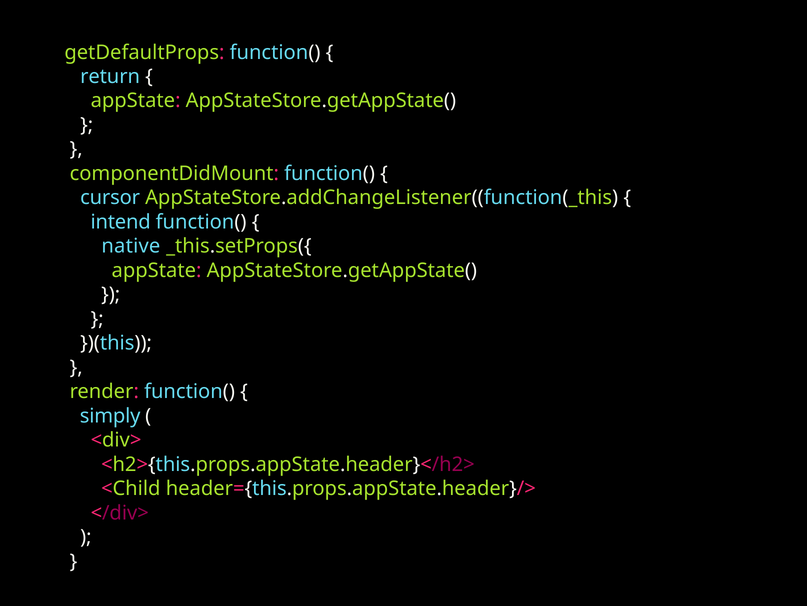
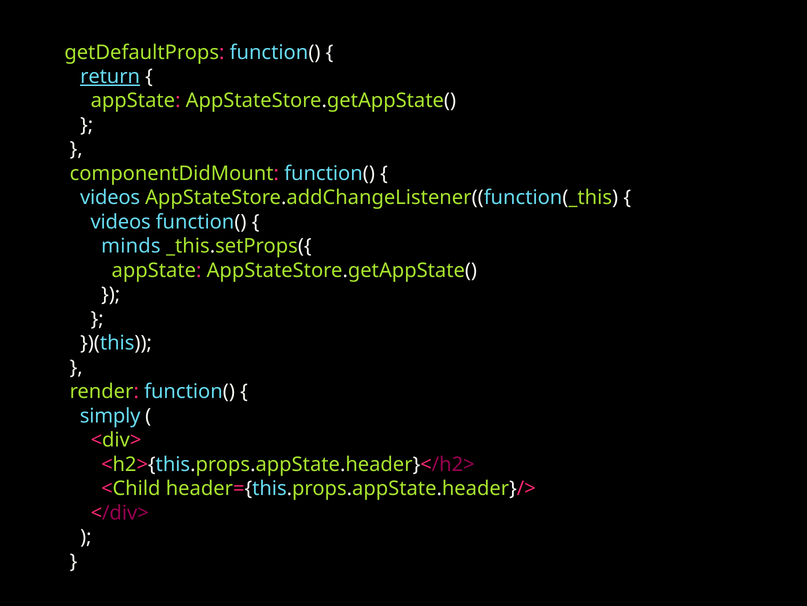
return underline: none -> present
cursor at (110, 198): cursor -> videos
intend at (121, 222): intend -> videos
native: native -> minds
